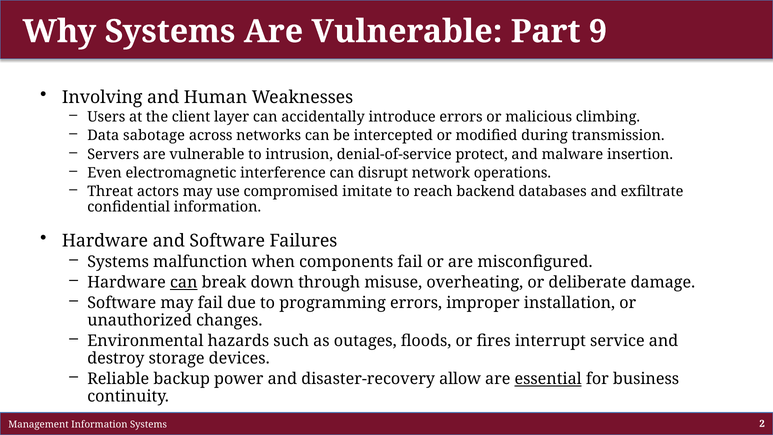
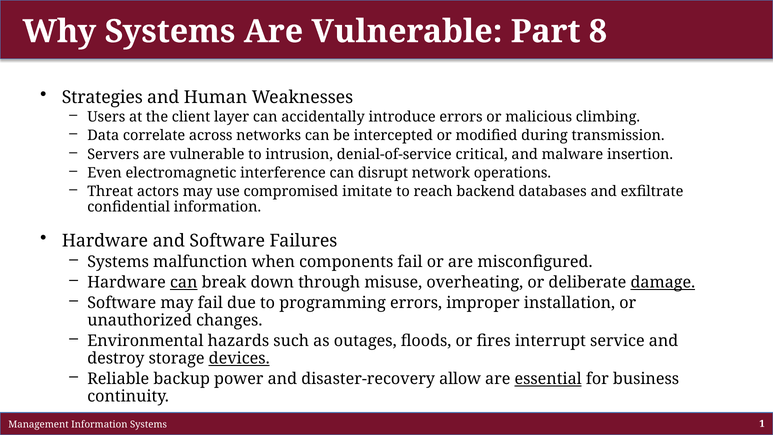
9: 9 -> 8
Involving: Involving -> Strategies
sabotage: sabotage -> correlate
protect: protect -> critical
damage underline: none -> present
devices underline: none -> present
2: 2 -> 1
